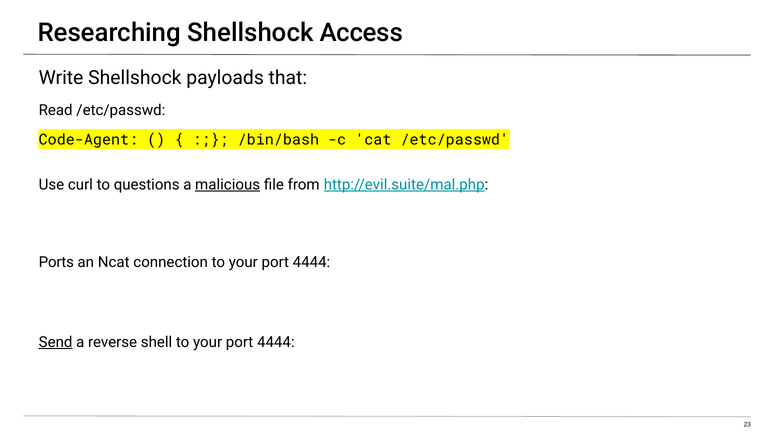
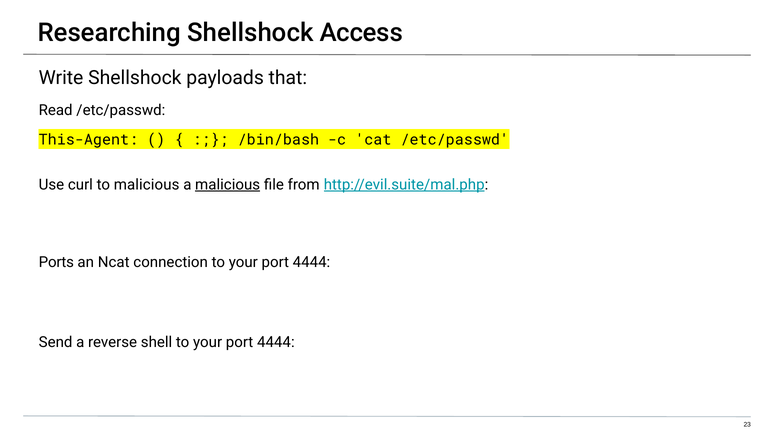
Code-Agent: Code-Agent -> This-Agent
to questions: questions -> malicious
Send underline: present -> none
